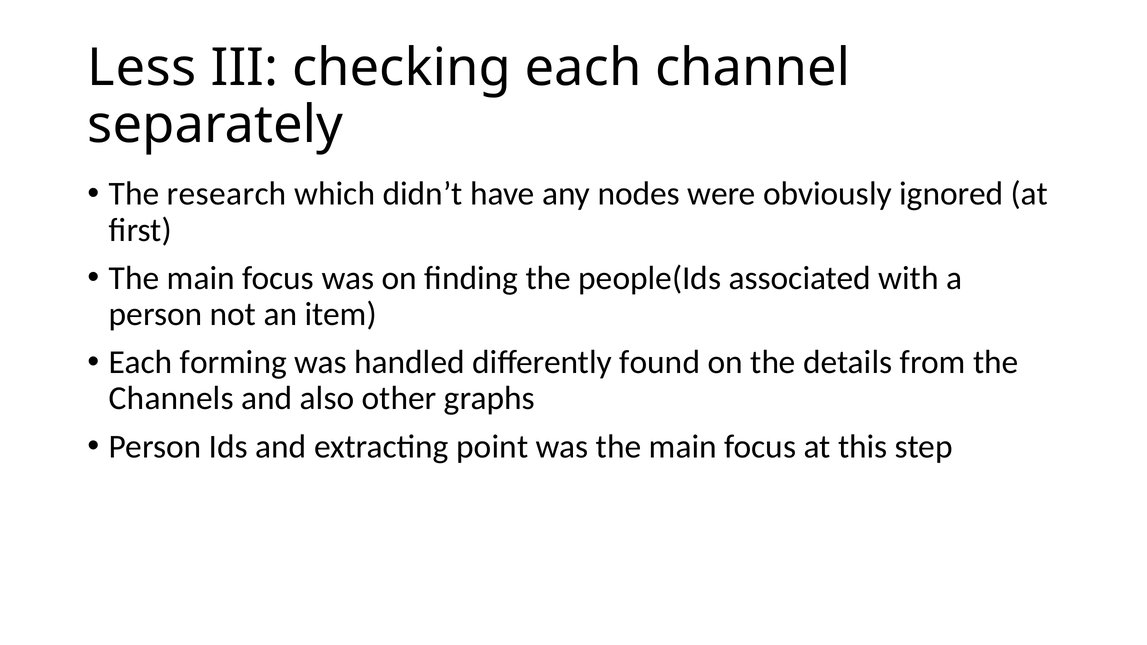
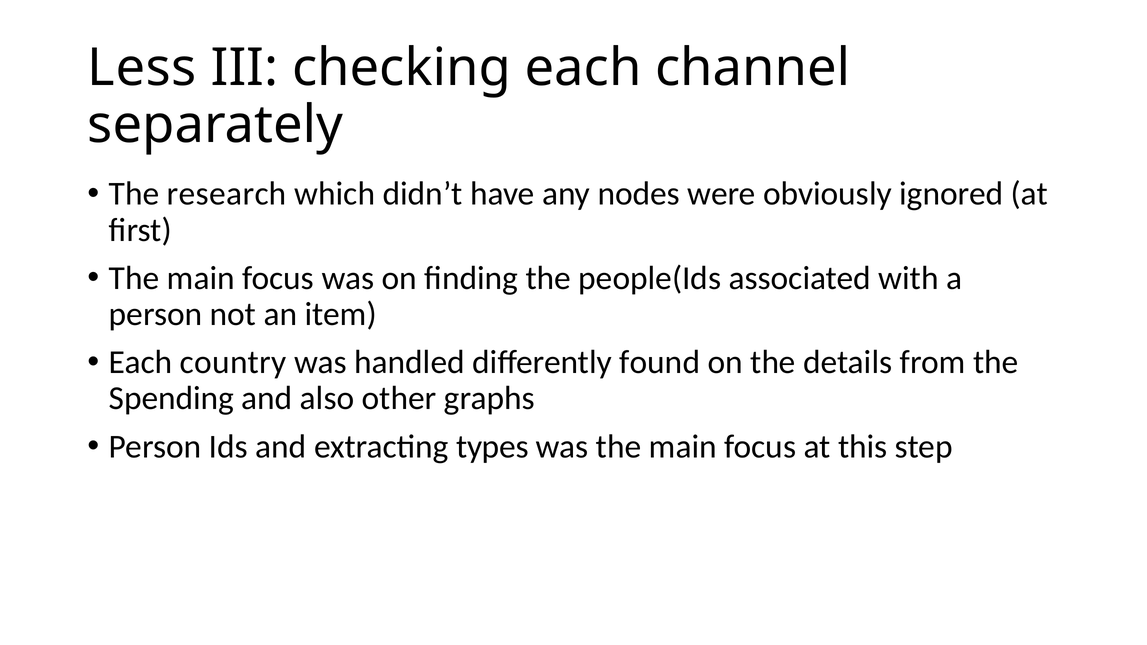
forming: forming -> country
Channels: Channels -> Spending
point: point -> types
